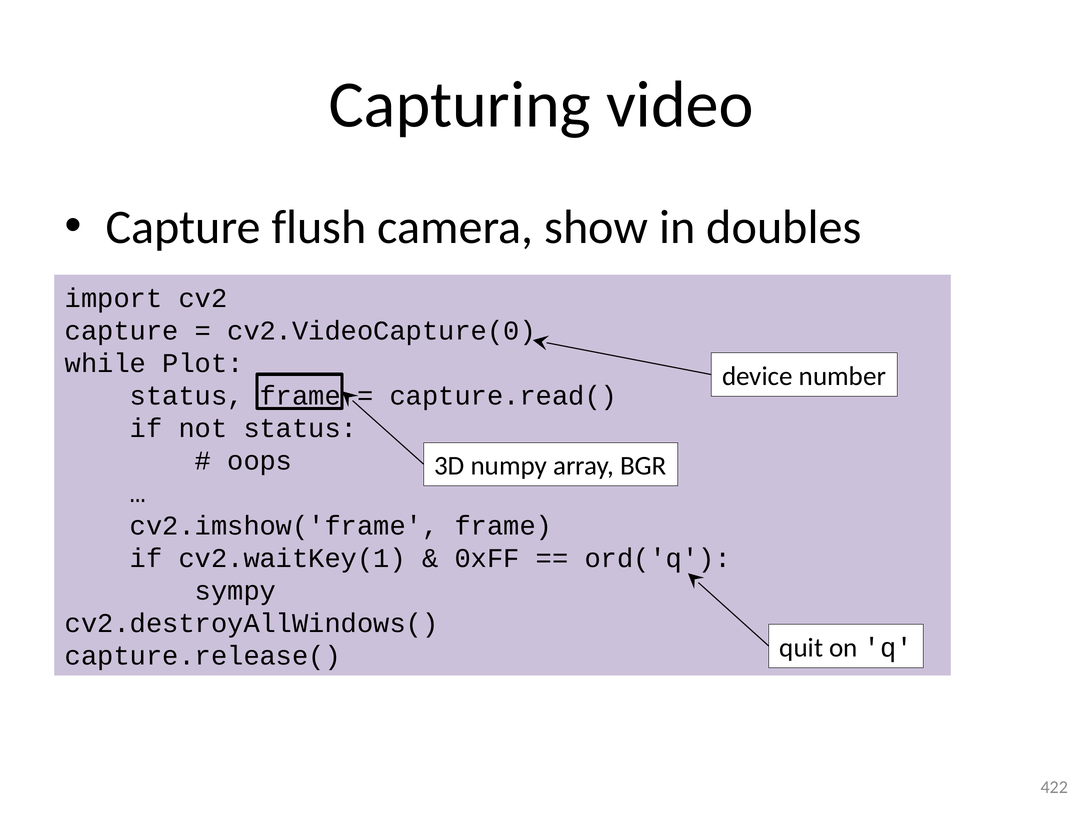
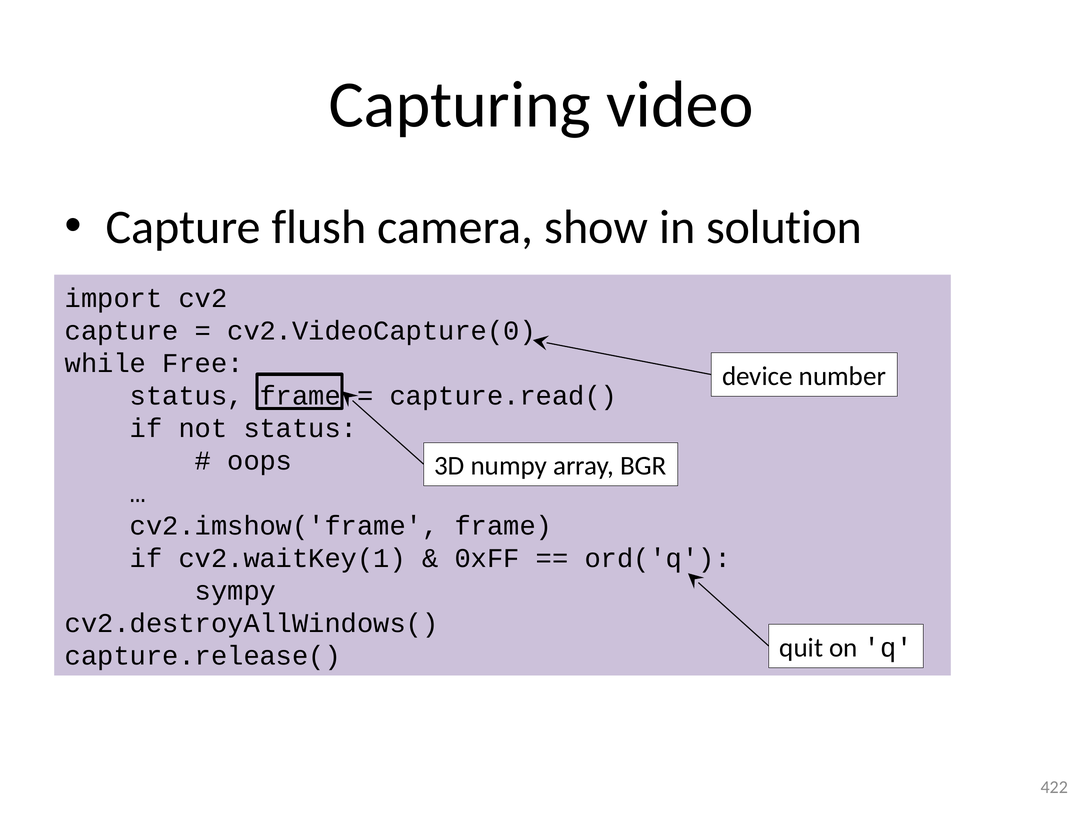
doubles: doubles -> solution
Plot: Plot -> Free
